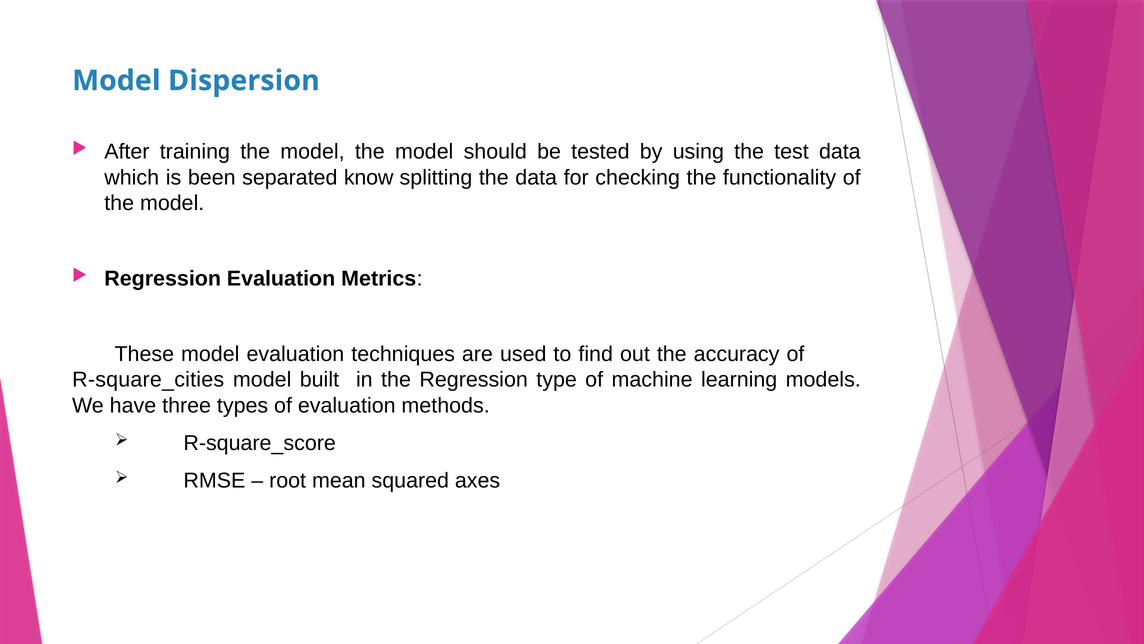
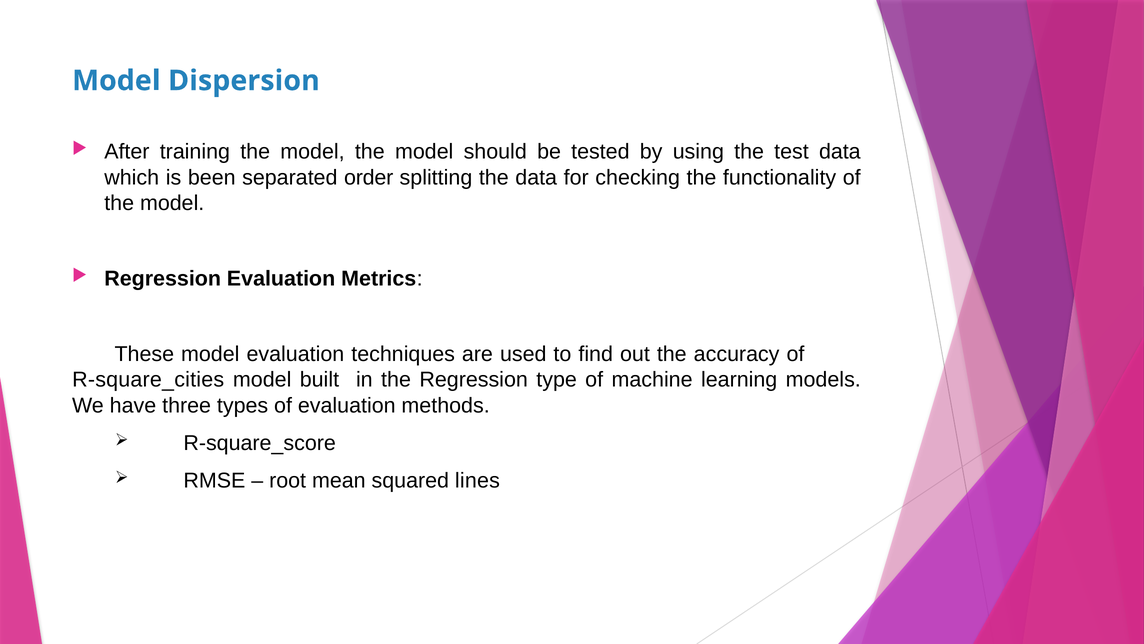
know: know -> order
axes: axes -> lines
